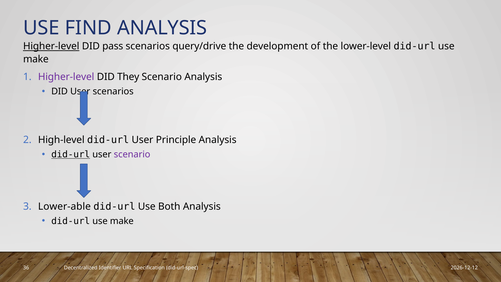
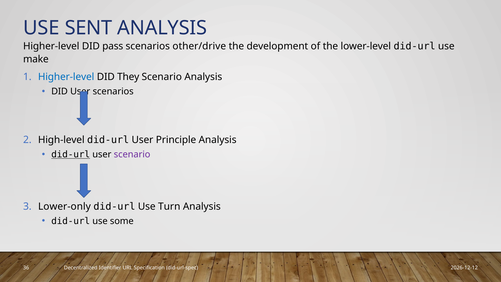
FIND: FIND -> SENT
Higher-level at (51, 46) underline: present -> none
query/drive: query/drive -> other/drive
Higher-level at (66, 77) colour: purple -> blue
Lower-able: Lower-able -> Lower-only
Both: Both -> Turn
make at (122, 221): make -> some
